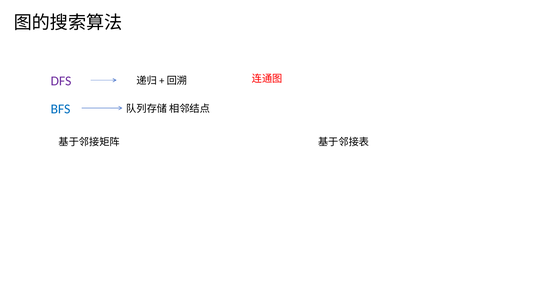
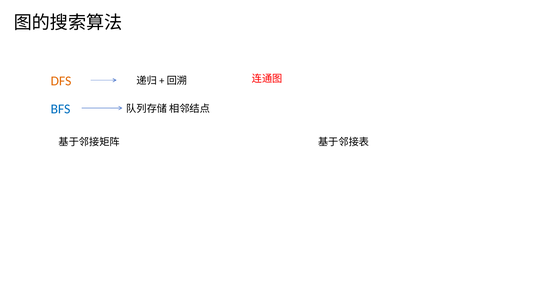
DFS colour: purple -> orange
